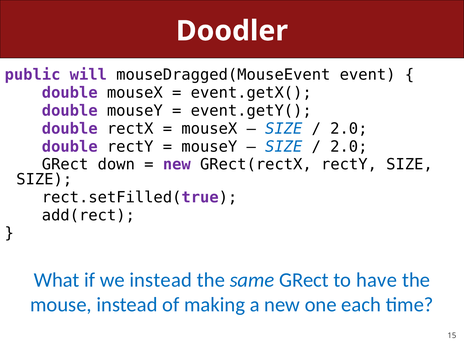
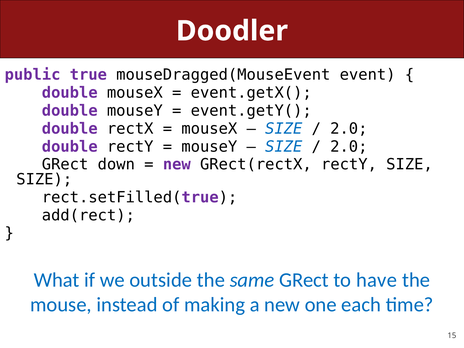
will: will -> true
we instead: instead -> outside
